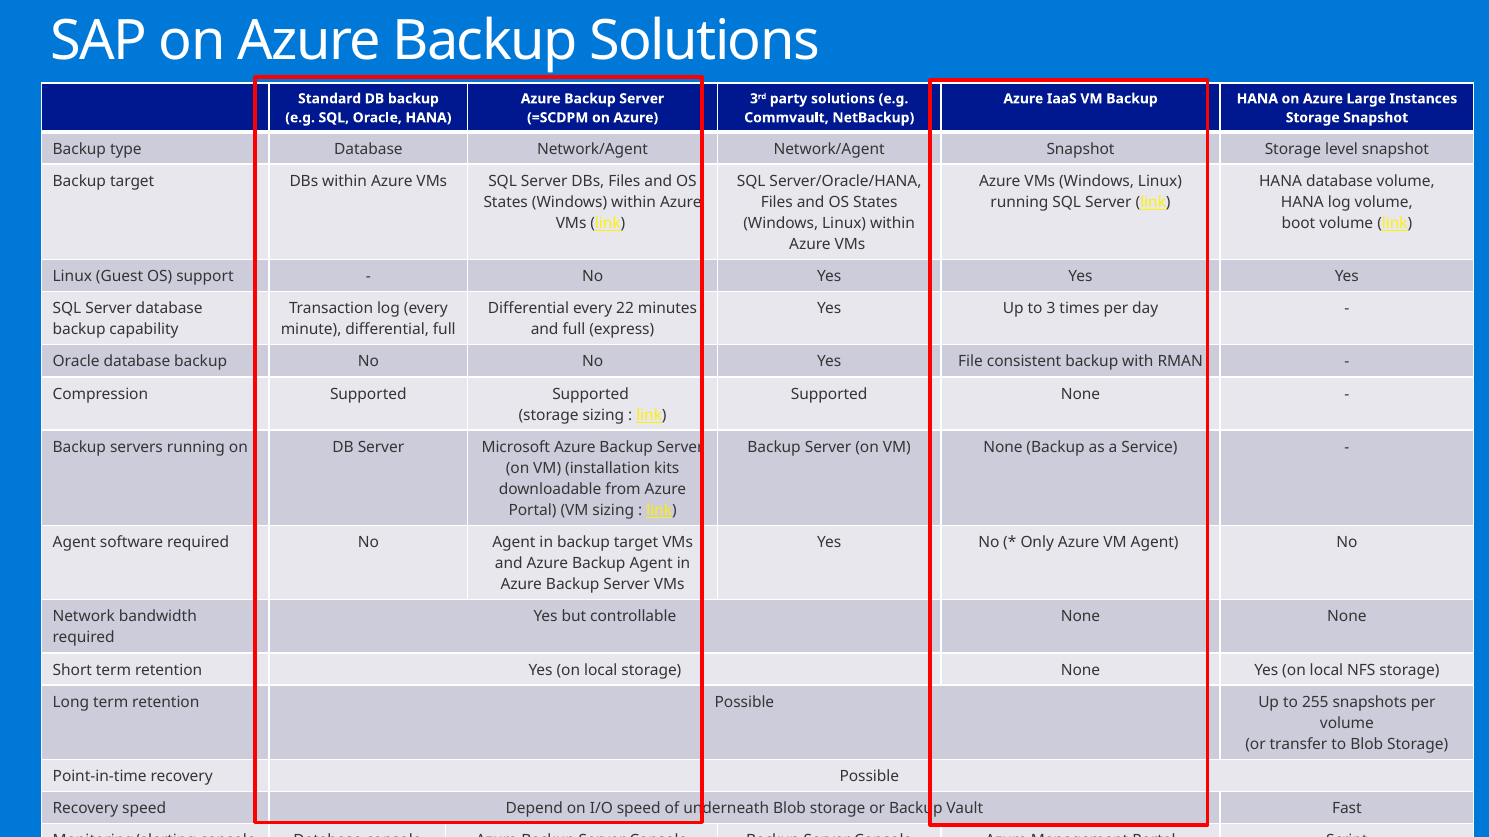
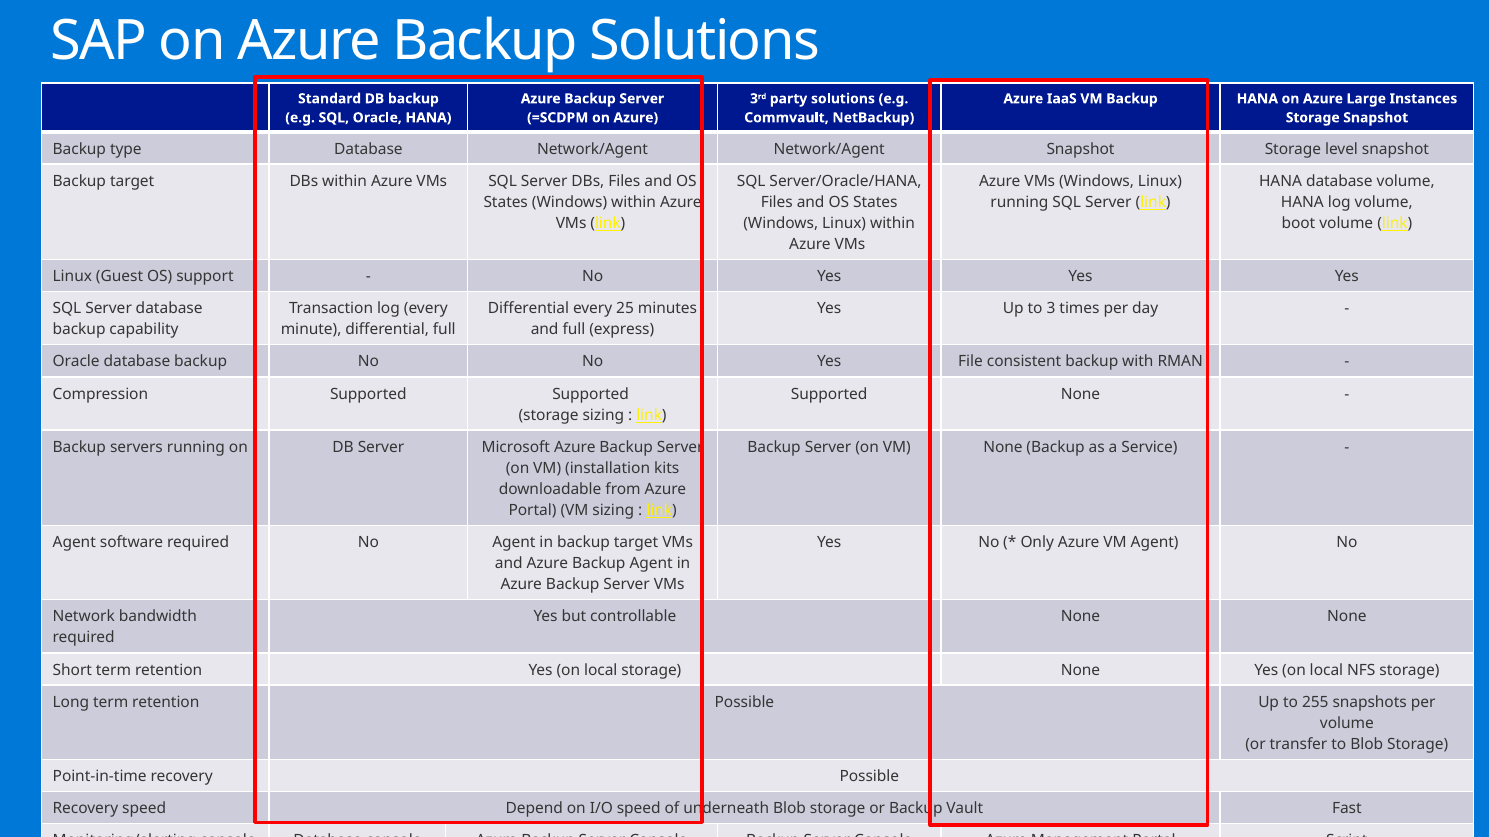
22: 22 -> 25
